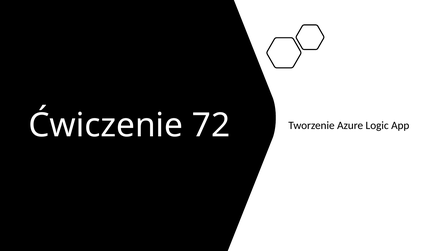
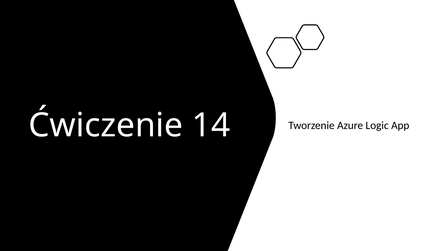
72: 72 -> 14
